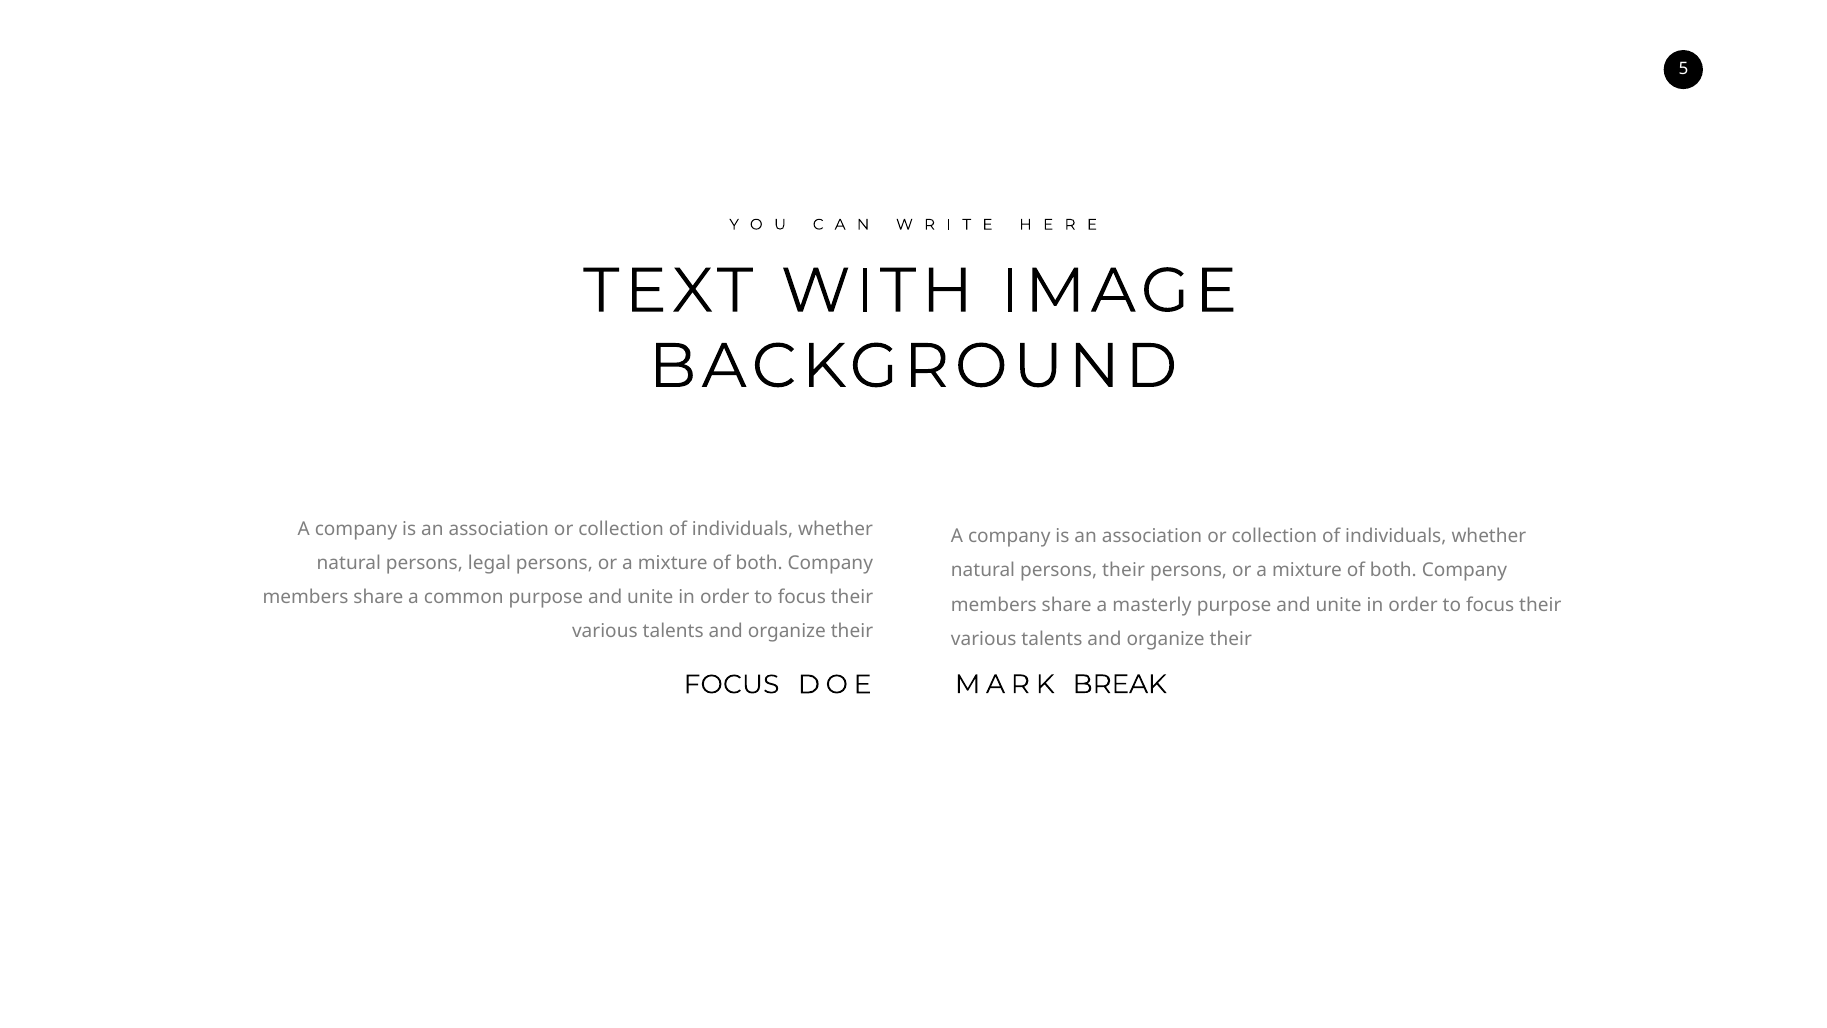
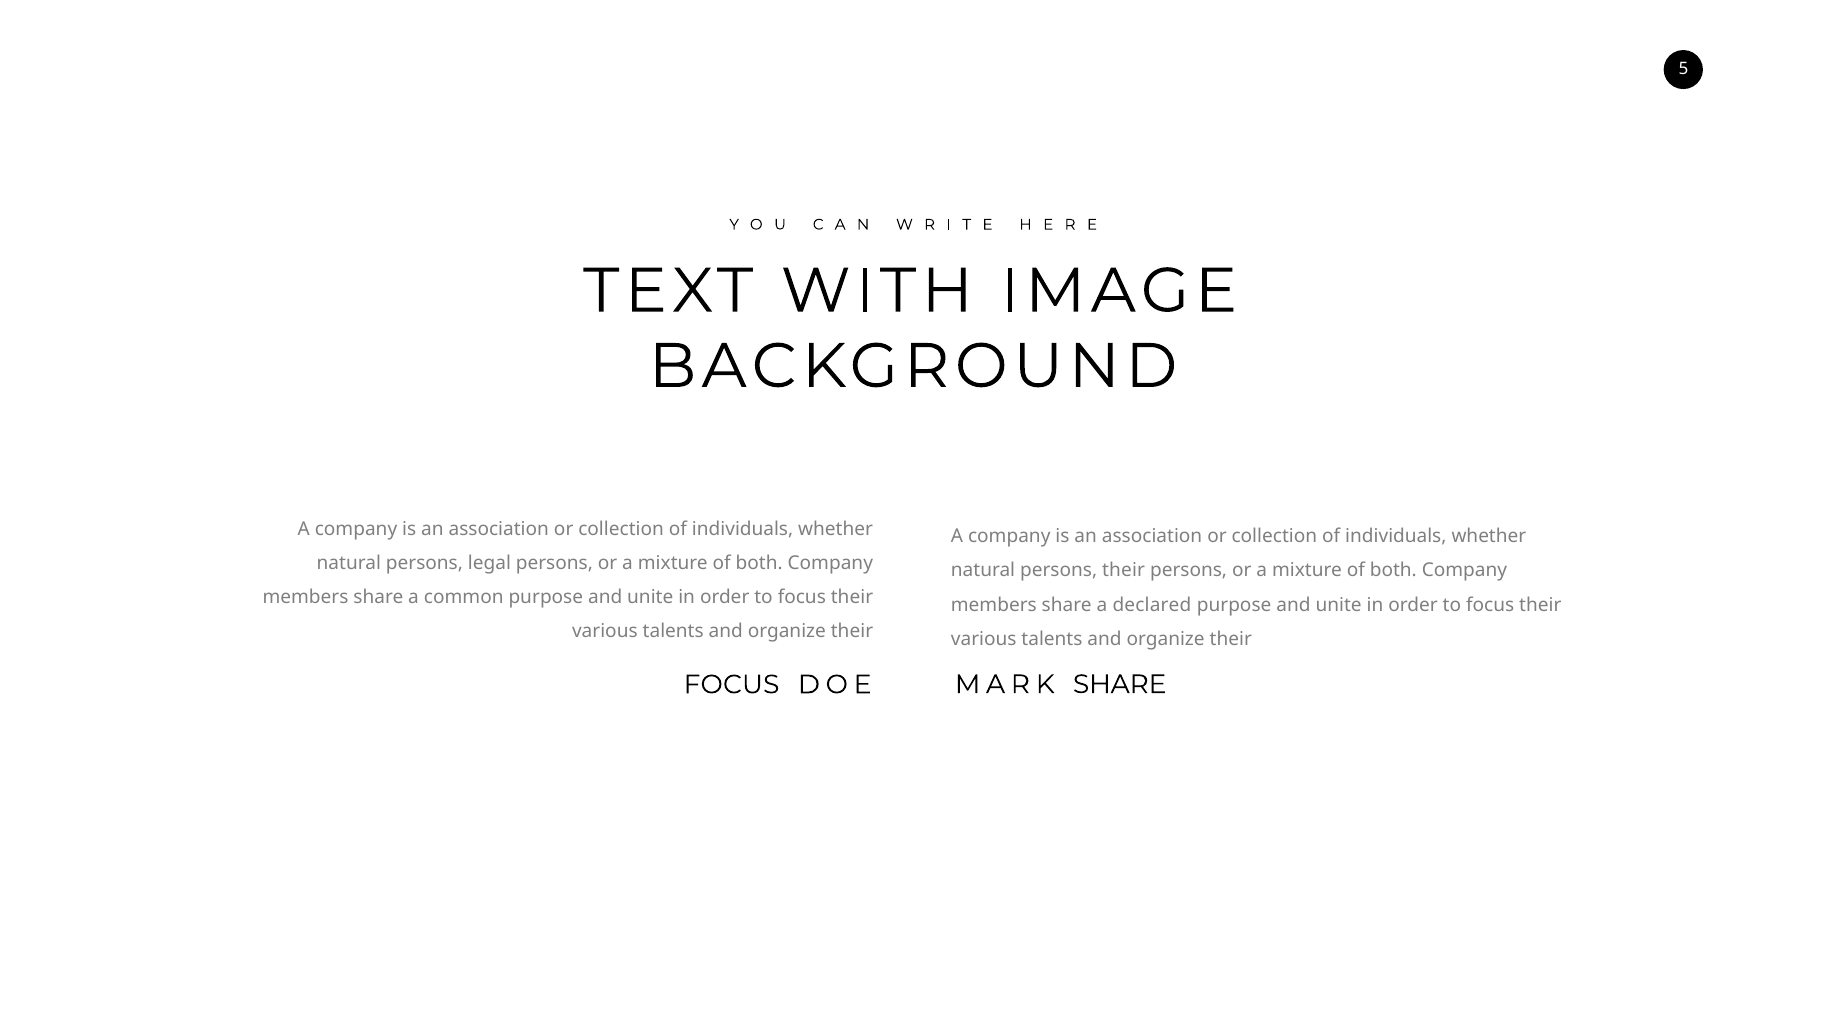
masterly: masterly -> declared
MARK BREAK: BREAK -> SHARE
